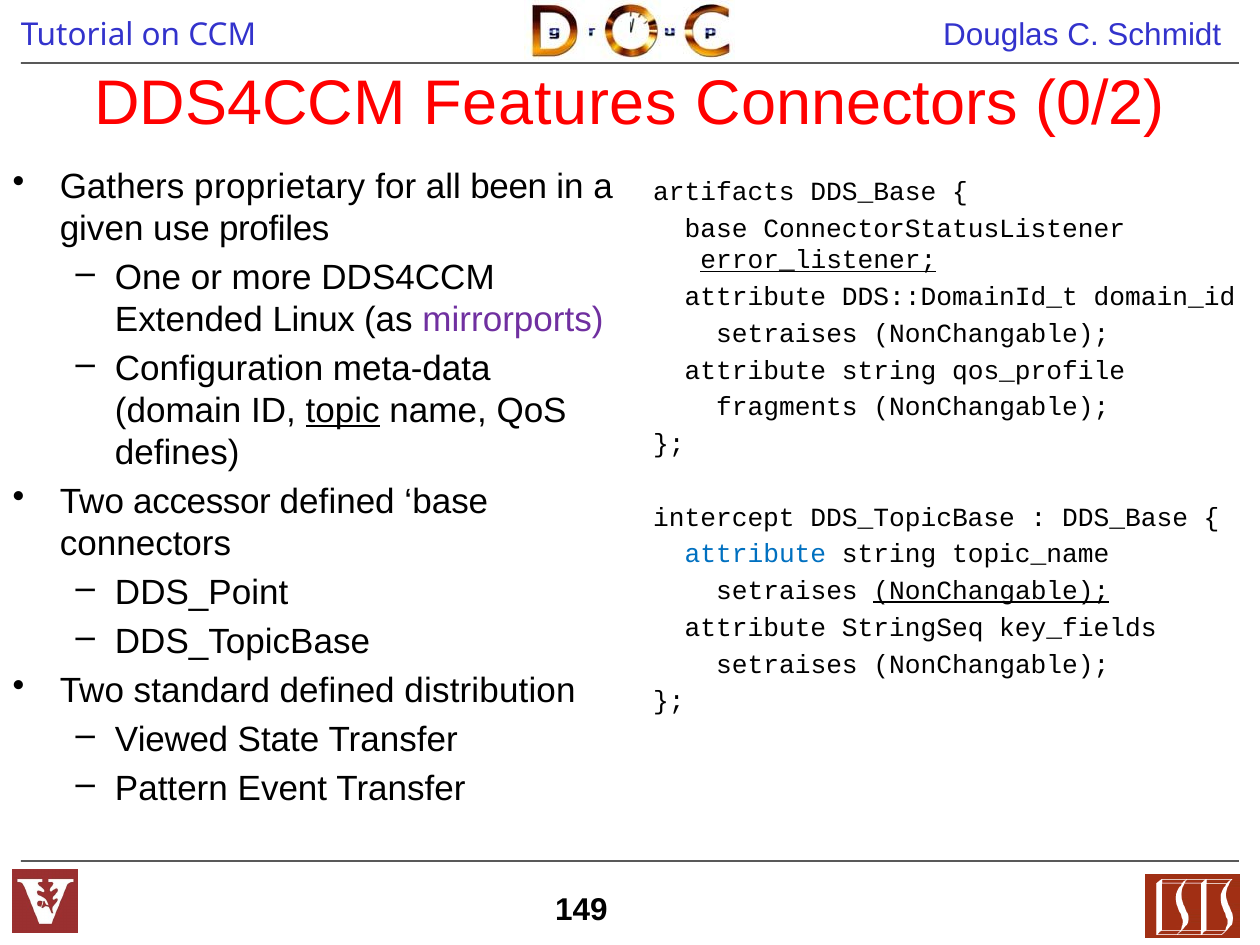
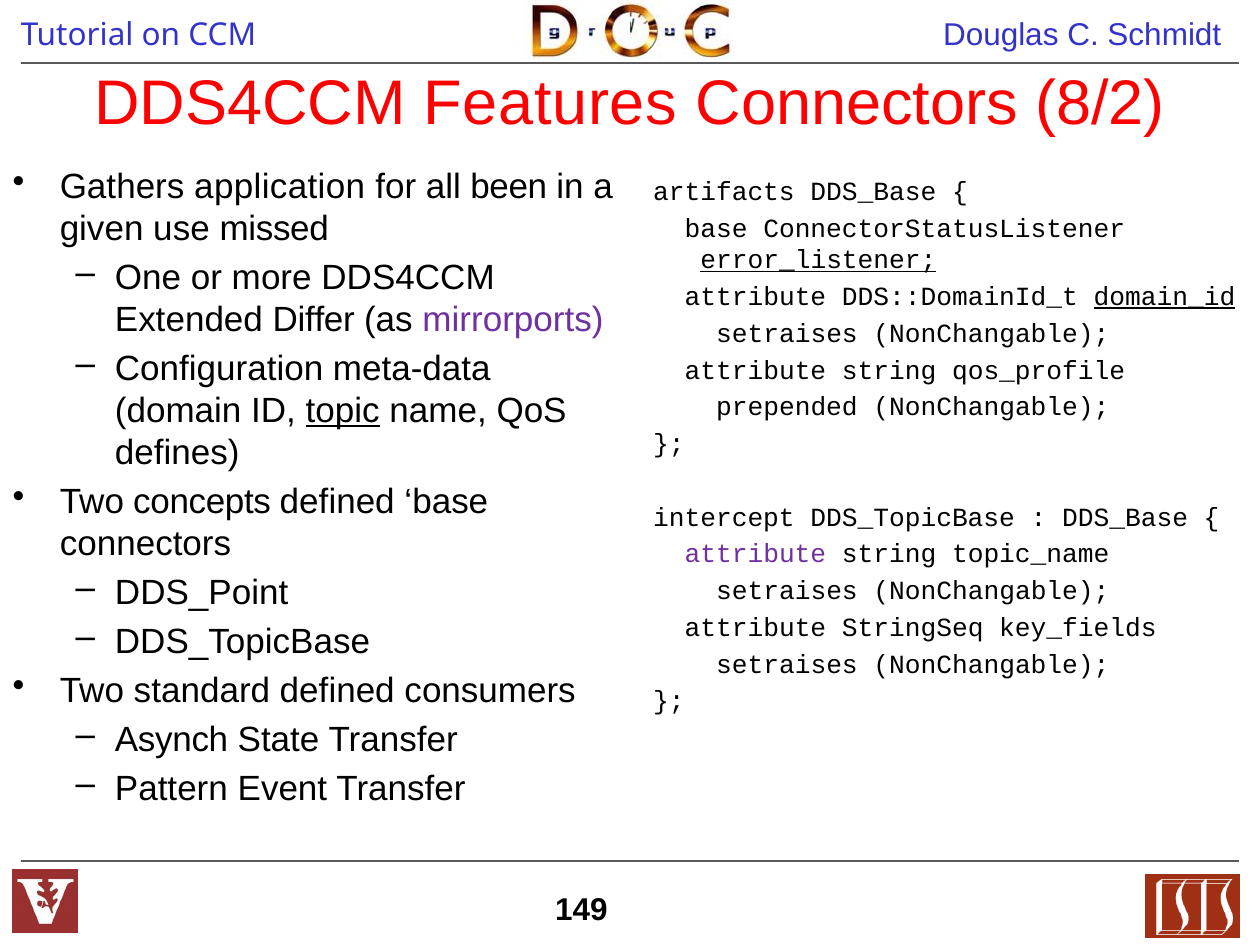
0/2: 0/2 -> 8/2
proprietary: proprietary -> application
profiles: profiles -> missed
domain_id underline: none -> present
Linux: Linux -> Differ
fragments: fragments -> prepended
accessor: accessor -> concepts
attribute at (755, 554) colour: blue -> purple
NonChangable at (991, 591) underline: present -> none
distribution: distribution -> consumers
Viewed: Viewed -> Asynch
